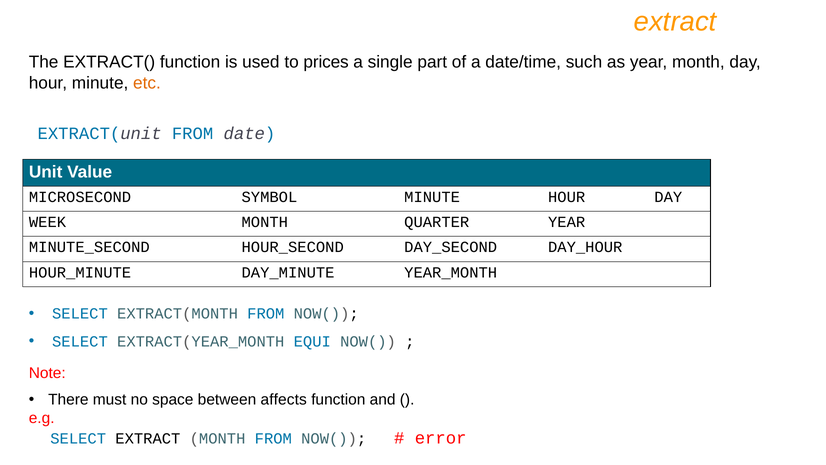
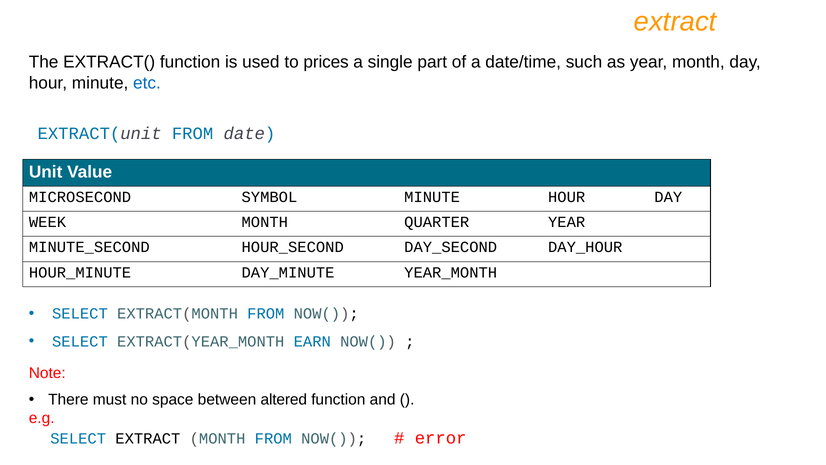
etc colour: orange -> blue
EQUI: EQUI -> EARN
affects: affects -> altered
